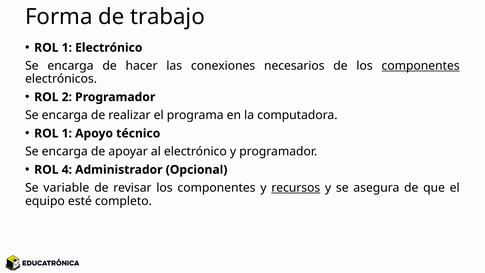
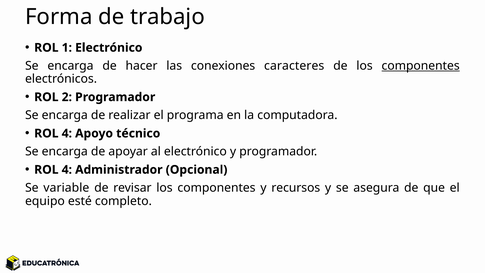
necesarios: necesarios -> caracteres
1 at (67, 133): 1 -> 4
recursos underline: present -> none
